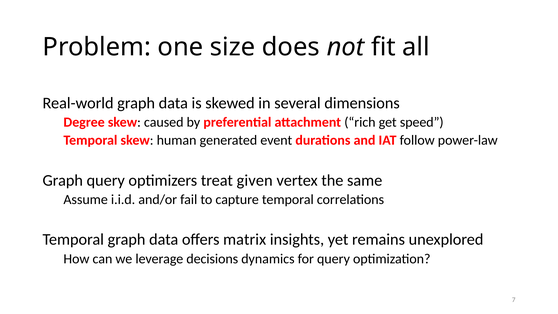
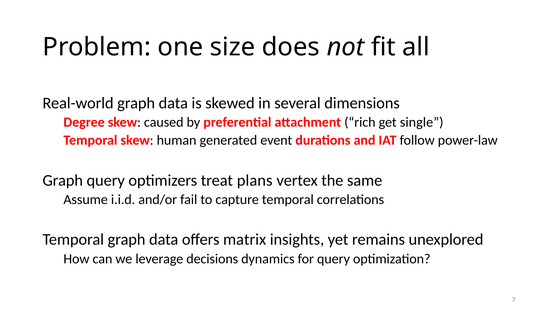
speed: speed -> single
given: given -> plans
